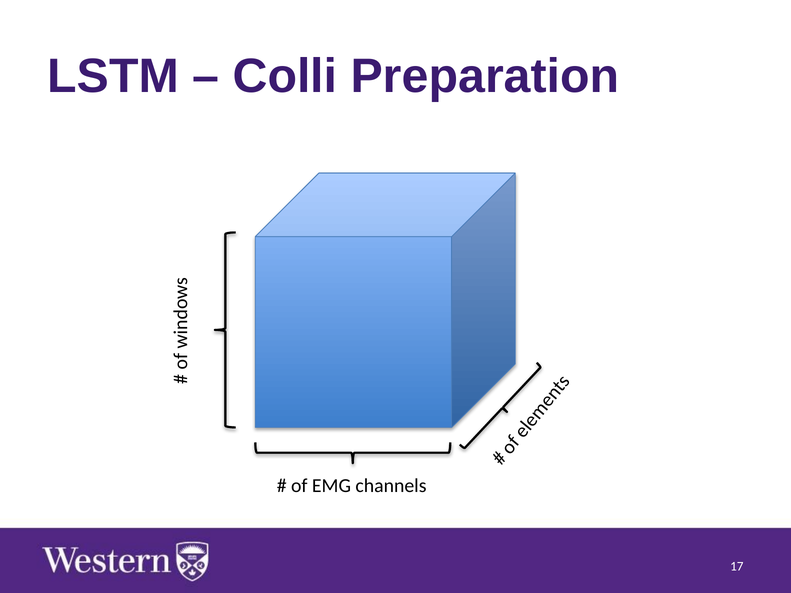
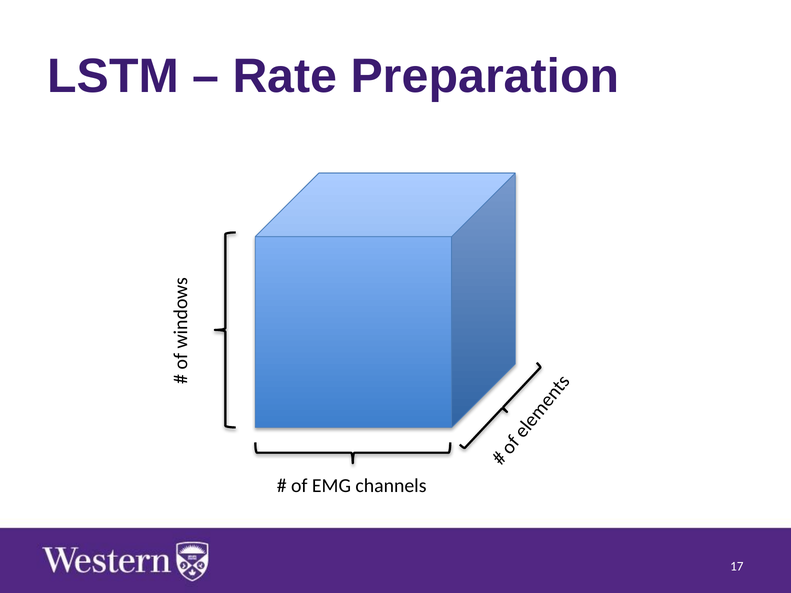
Colli: Colli -> Rate
